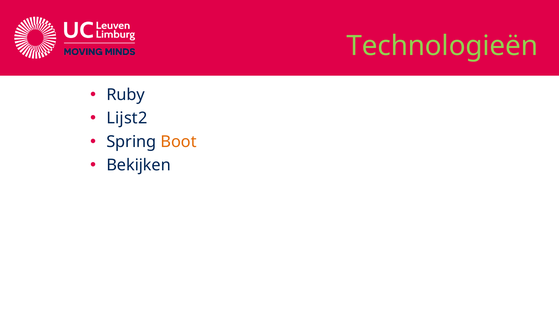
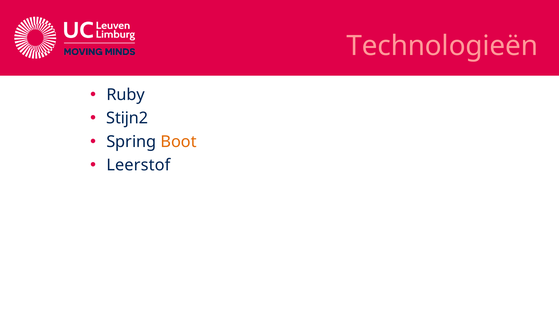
Technologieën colour: light green -> pink
Lijst2: Lijst2 -> Stijn2
Bekijken: Bekijken -> Leerstof
